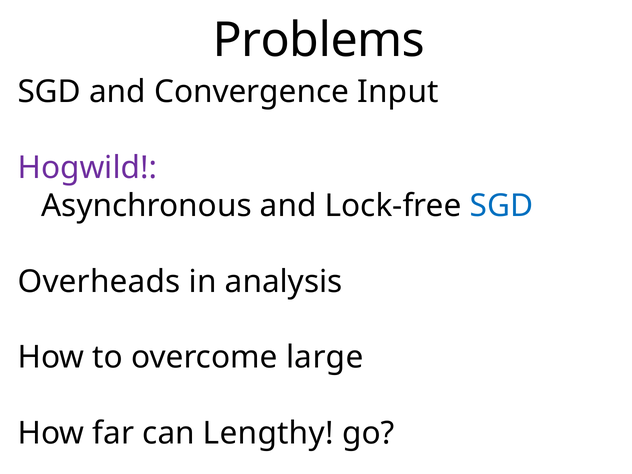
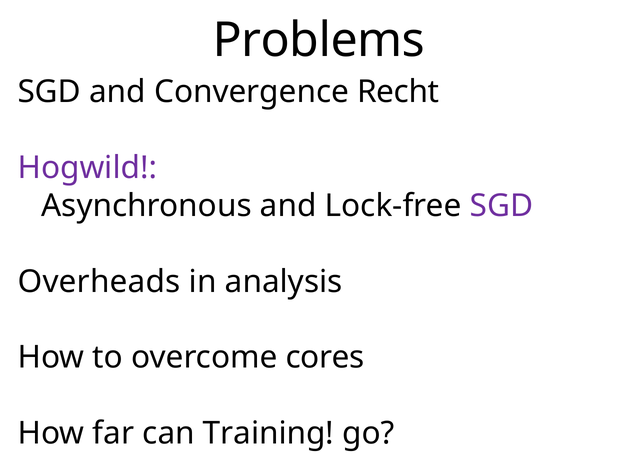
Input: Input -> Recht
SGD at (501, 206) colour: blue -> purple
large: large -> cores
Lengthy: Lengthy -> Training
